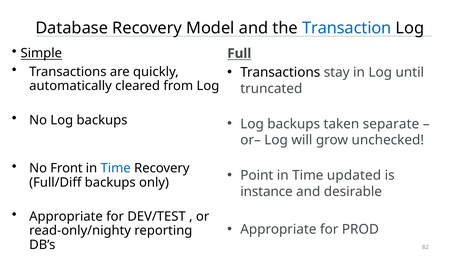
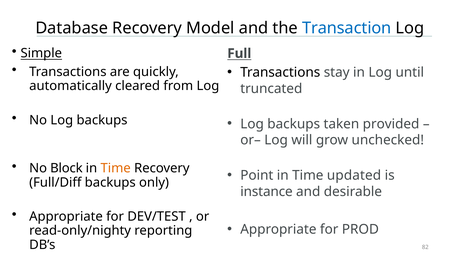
separate: separate -> provided
Front: Front -> Block
Time at (116, 168) colour: blue -> orange
